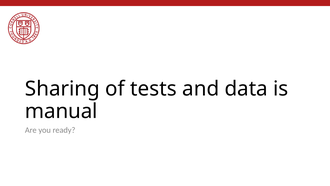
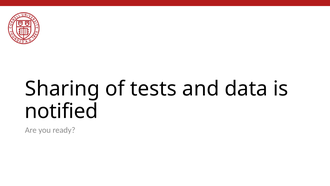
manual: manual -> notified
